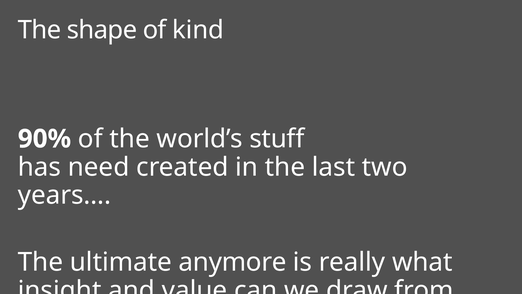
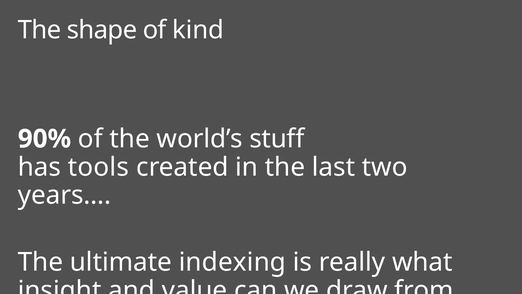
need: need -> tools
anymore: anymore -> indexing
